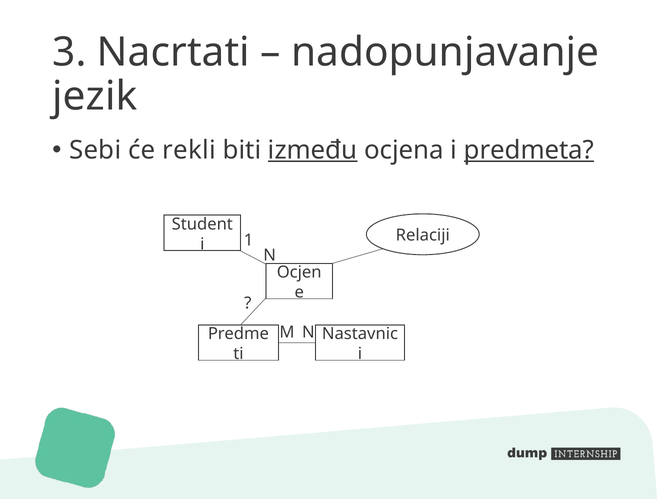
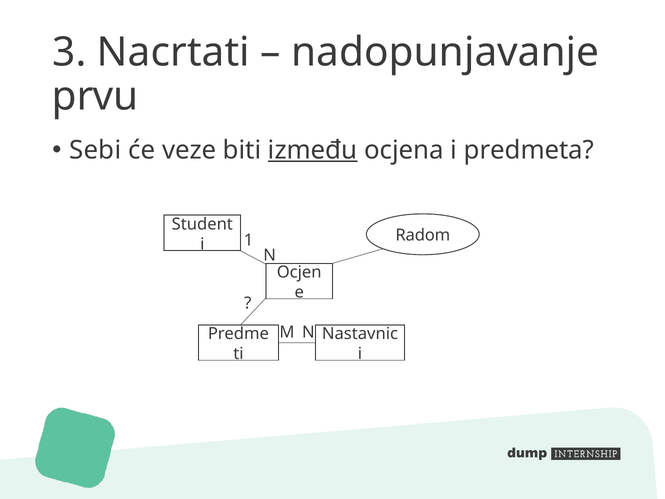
jezik: jezik -> prvu
rekli: rekli -> veze
predmeta underline: present -> none
Relaciji: Relaciji -> Radom
